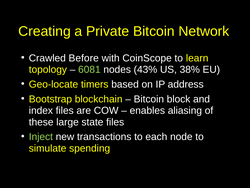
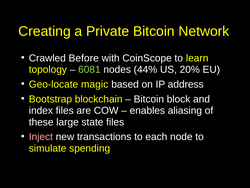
43%: 43% -> 44%
38%: 38% -> 20%
timers: timers -> magic
Inject colour: light green -> pink
